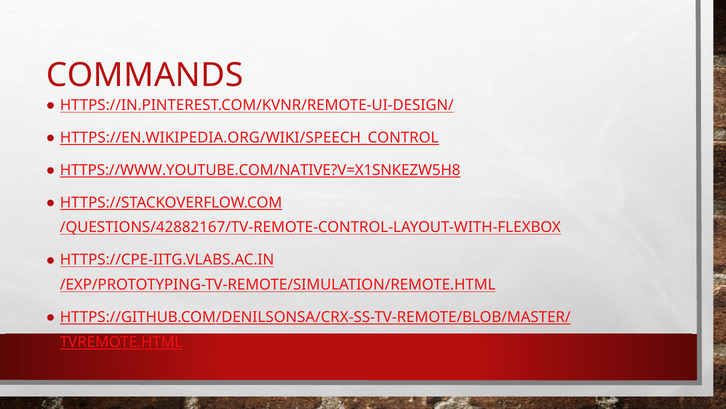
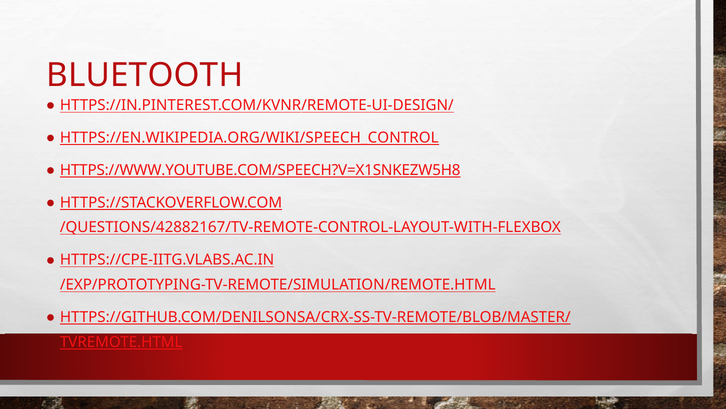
COMMANDS: COMMANDS -> BLUETOOTH
HTTPS://WWW.YOUTUBE.COM/NATIVE?V=X1SNKEZW5H8: HTTPS://WWW.YOUTUBE.COM/NATIVE?V=X1SNKEZW5H8 -> HTTPS://WWW.YOUTUBE.COM/SPEECH?V=X1SNKEZW5H8
